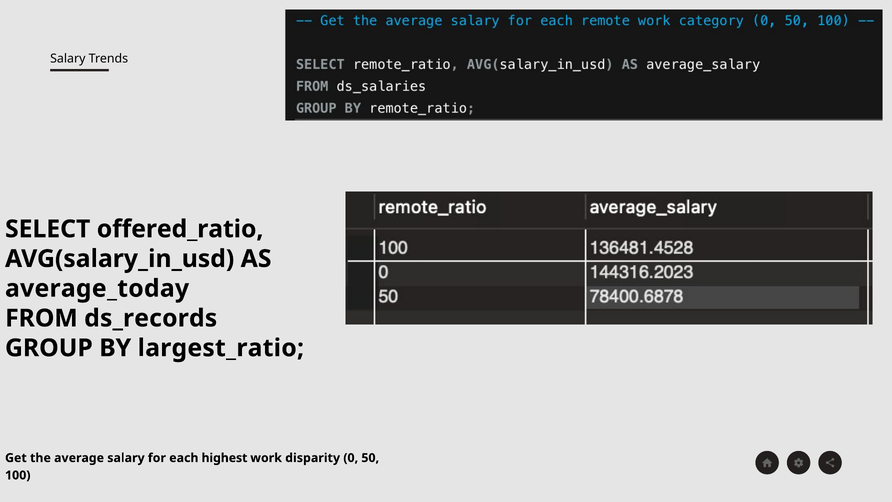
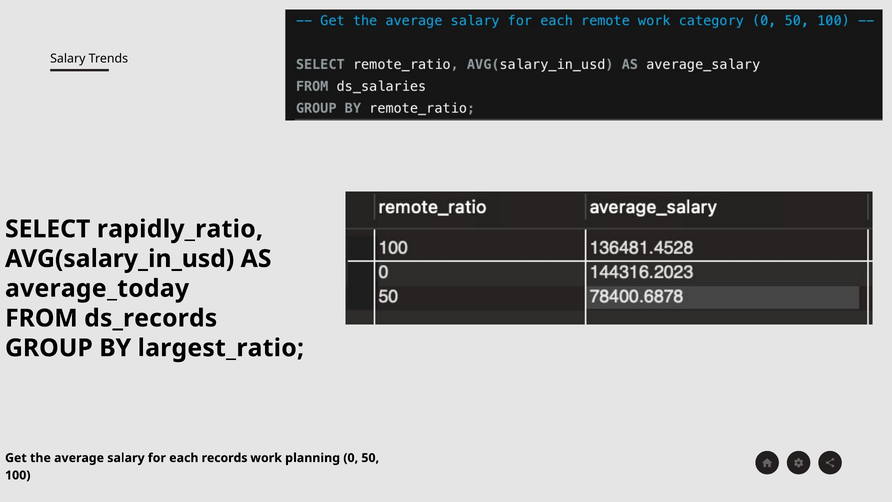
offered_ratio: offered_ratio -> rapidly_ratio
highest: highest -> records
disparity: disparity -> planning
